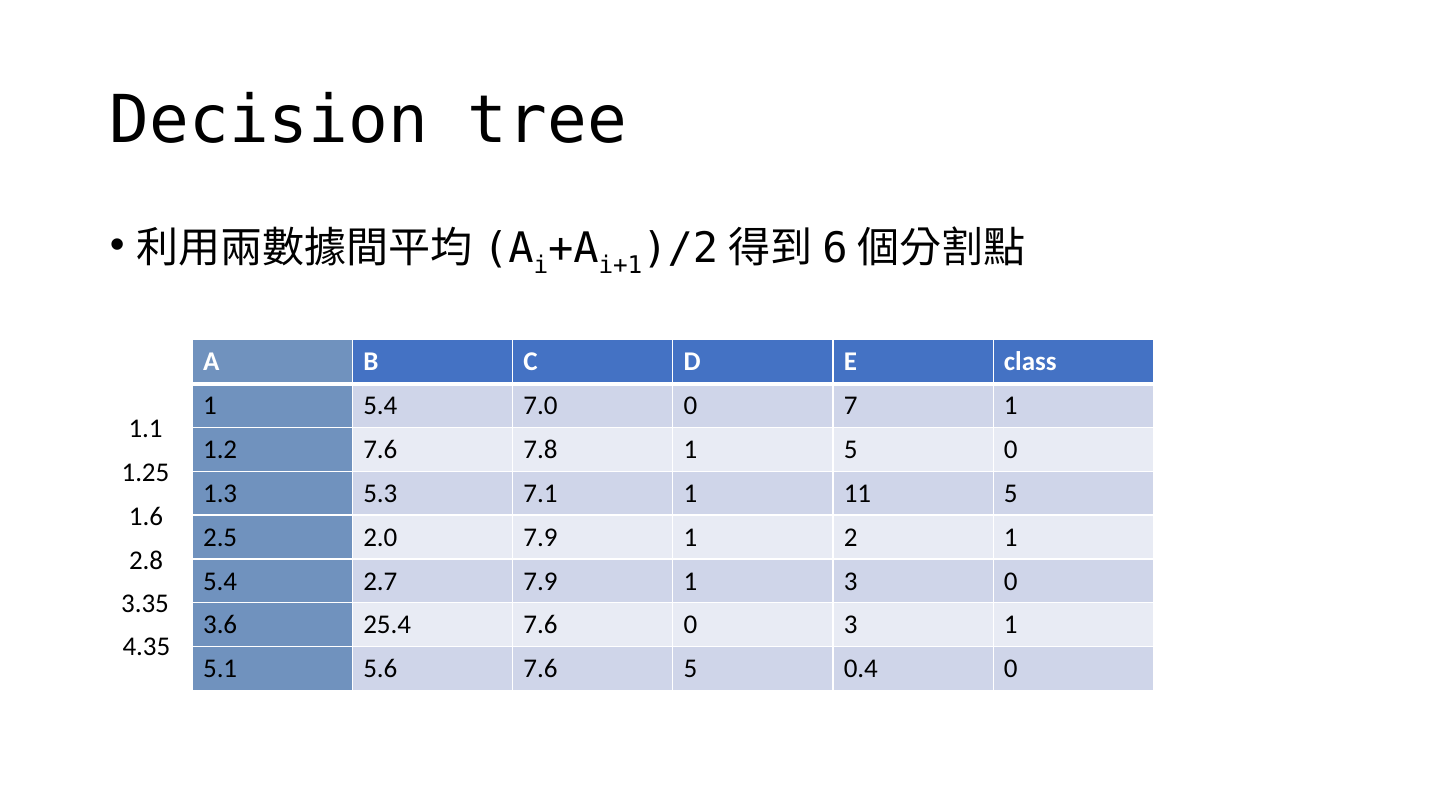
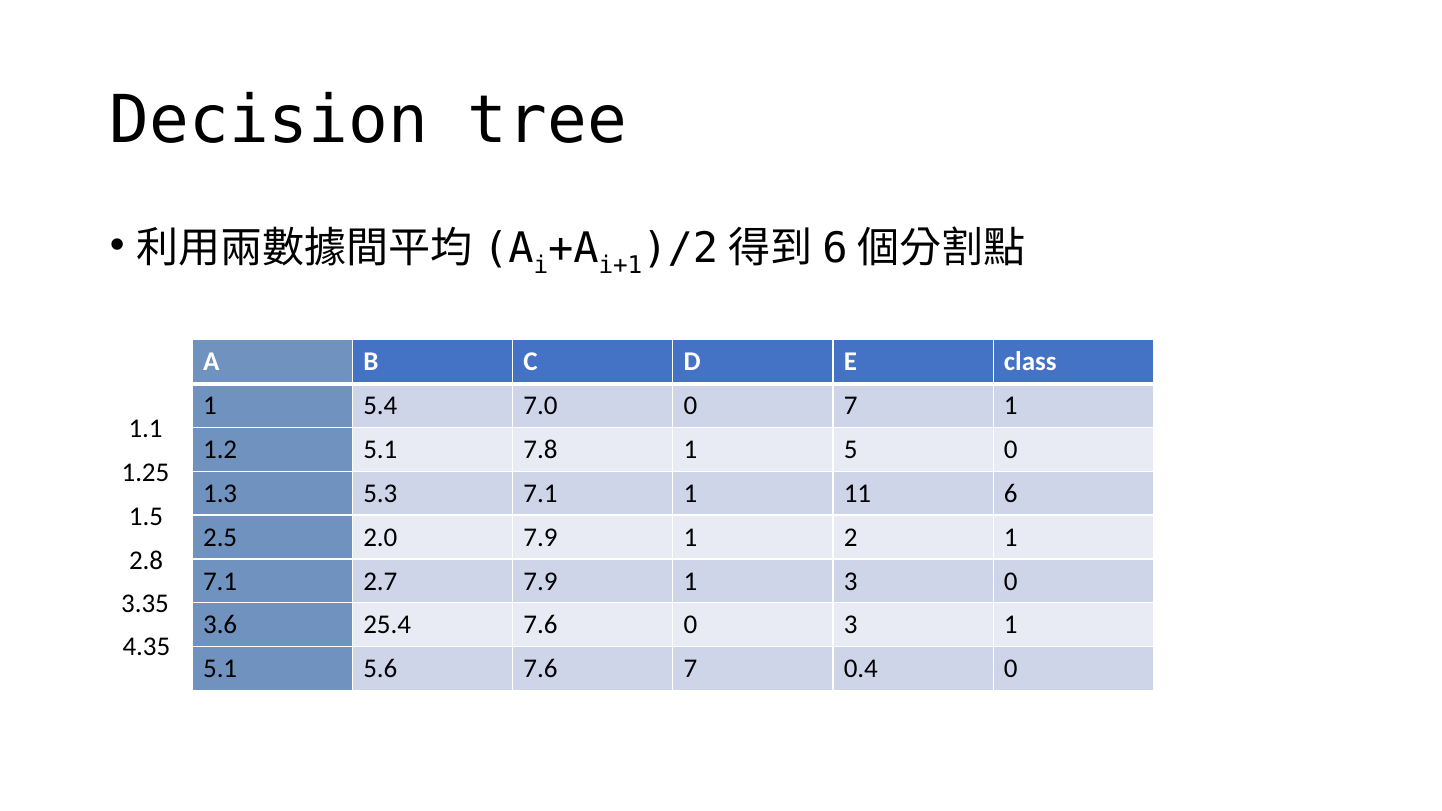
1.2 7.6: 7.6 -> 5.1
11 5: 5 -> 6
1.6: 1.6 -> 1.5
5.4 at (220, 581): 5.4 -> 7.1
7.6 5: 5 -> 7
